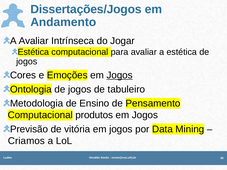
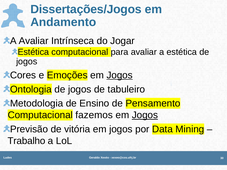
produtos: produtos -> fazemos
Jogos at (145, 115) underline: none -> present
Criamos: Criamos -> Trabalho
